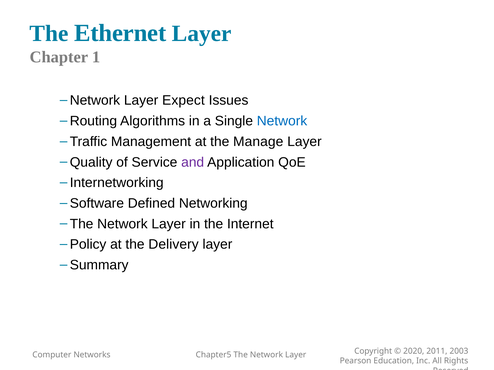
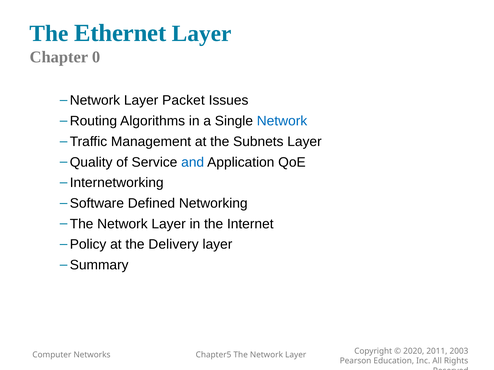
1: 1 -> 0
Expect: Expect -> Packet
Manage: Manage -> Subnets
and colour: purple -> blue
